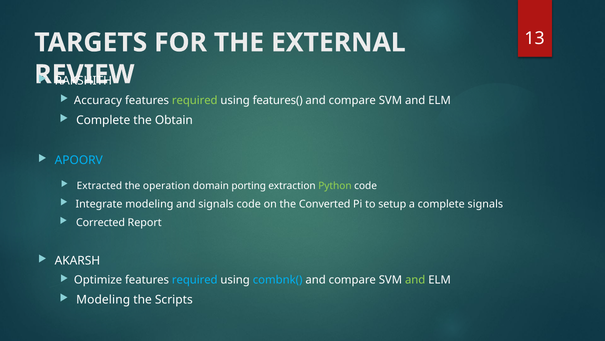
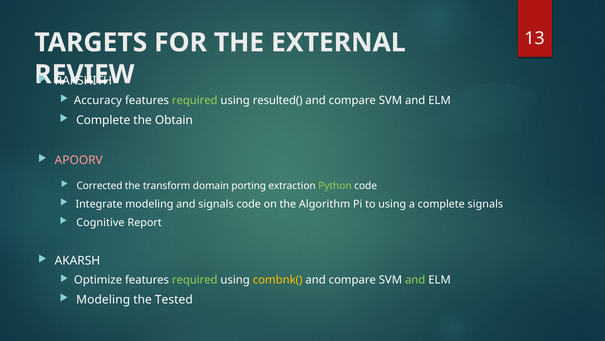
features(: features( -> resulted(
APOORV colour: light blue -> pink
Extracted: Extracted -> Corrected
operation: operation -> transform
Converted: Converted -> Algorithm
to setup: setup -> using
Corrected: Corrected -> Cognitive
required at (195, 280) colour: light blue -> light green
combnk( colour: light blue -> yellow
Scripts: Scripts -> Tested
